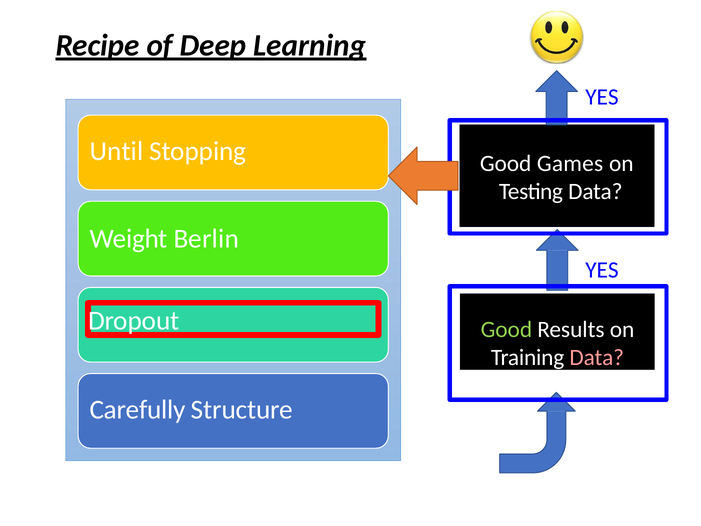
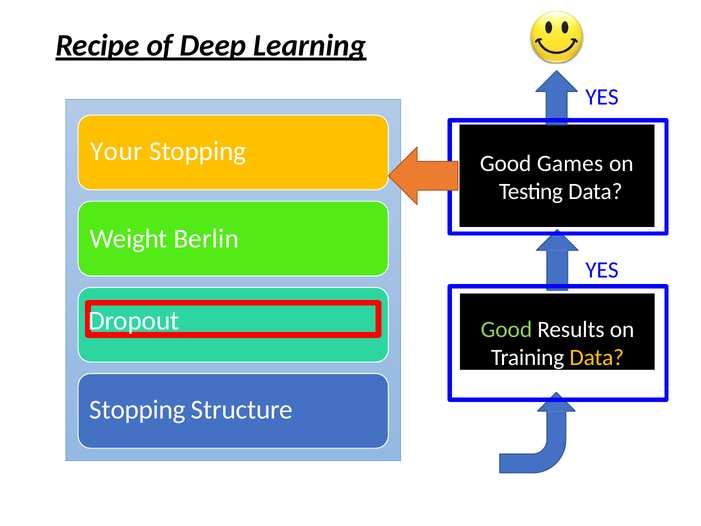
Until: Until -> Your
Data at (597, 357) colour: pink -> yellow
Carefully at (138, 410): Carefully -> Stopping
